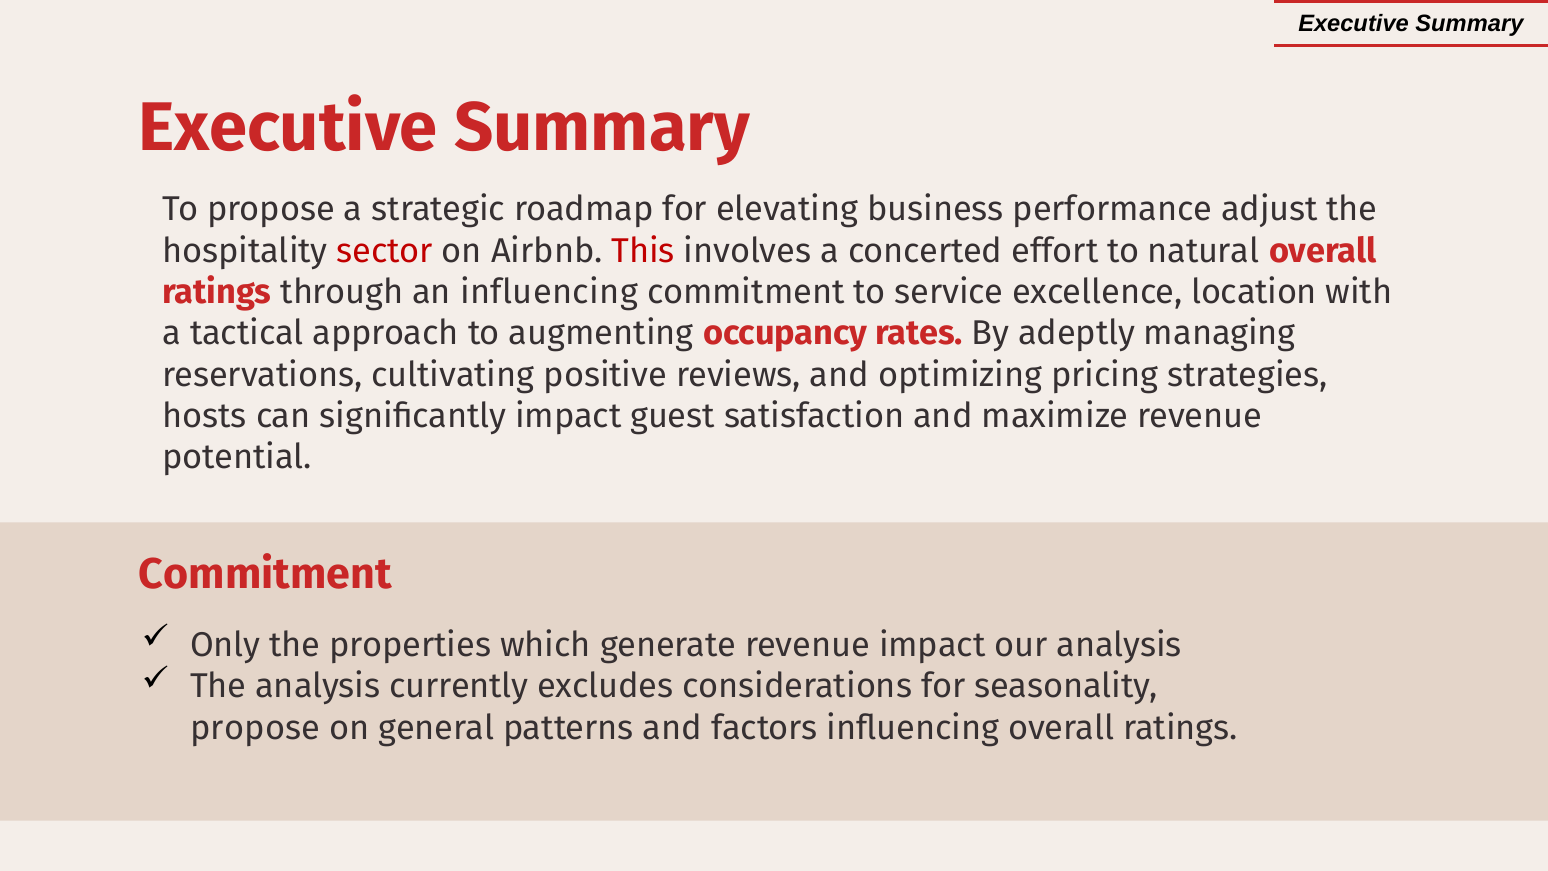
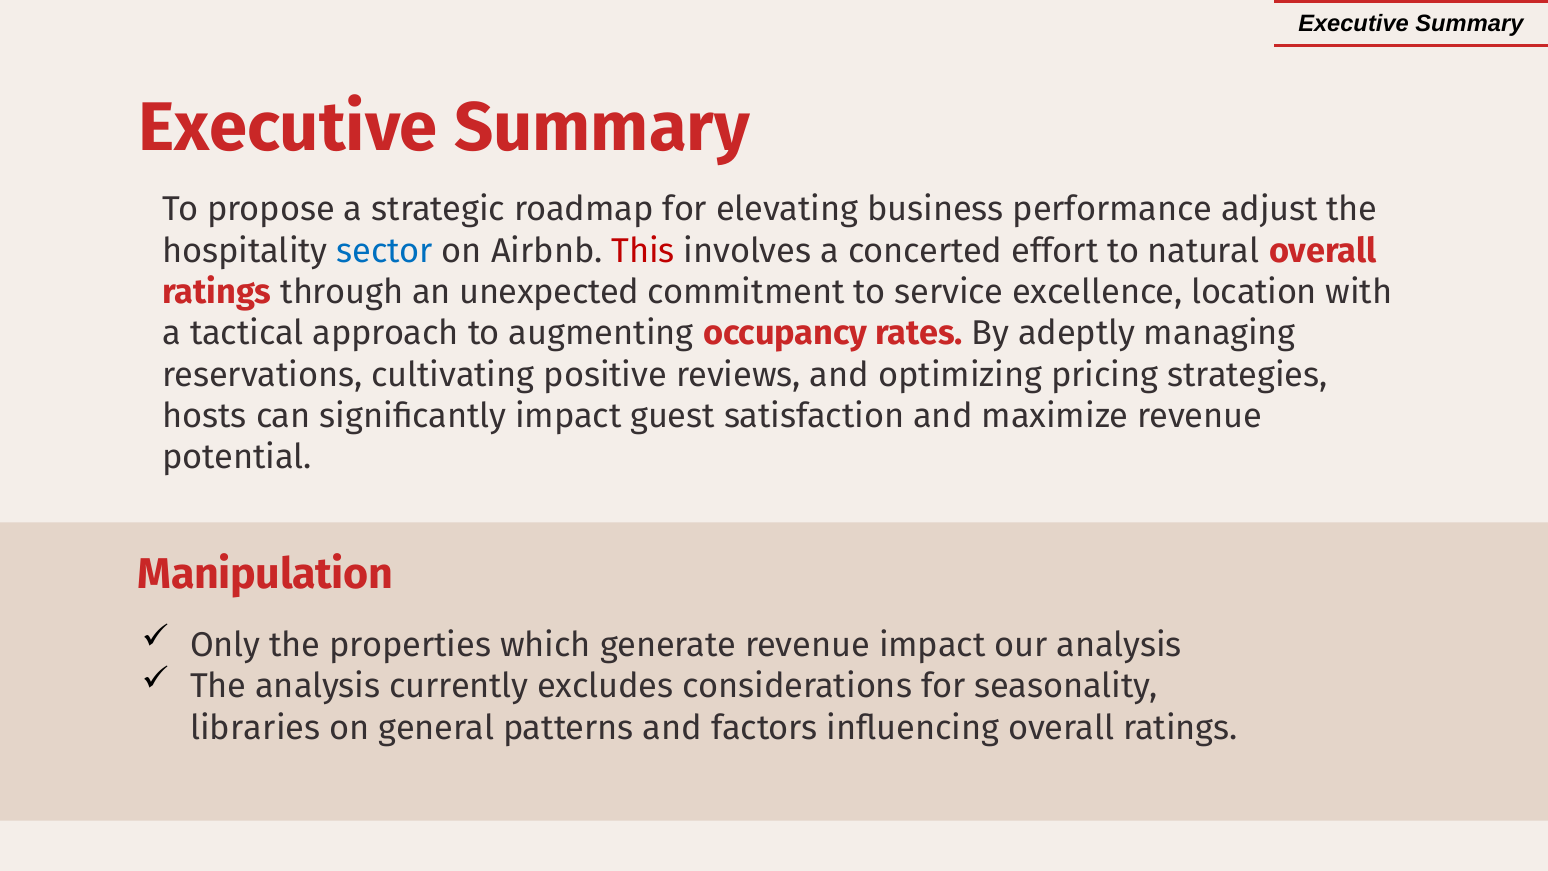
sector colour: red -> blue
an influencing: influencing -> unexpected
Commitment at (265, 574): Commitment -> Manipulation
propose at (255, 728): propose -> libraries
